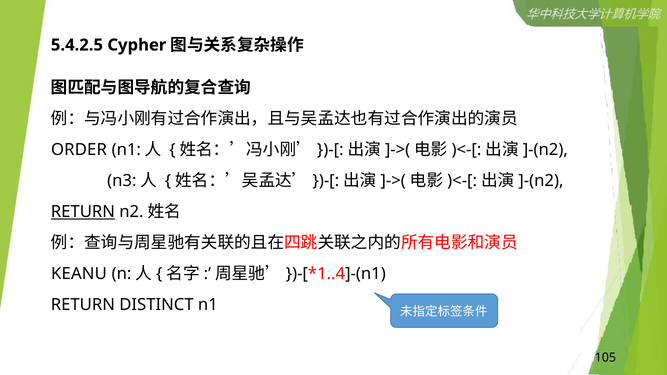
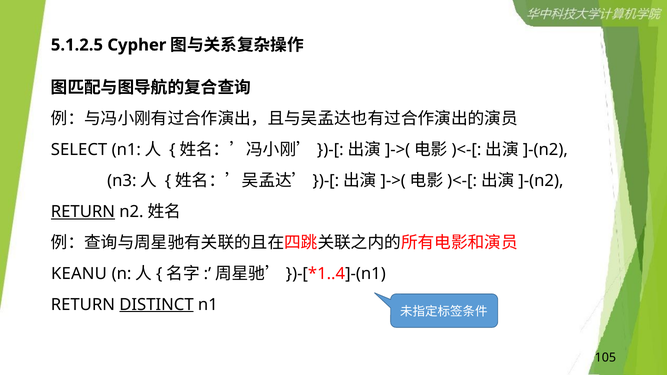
5.4.2.5: 5.4.2.5 -> 5.1.2.5
ORDER: ORDER -> SELECT
DISTINCT underline: none -> present
